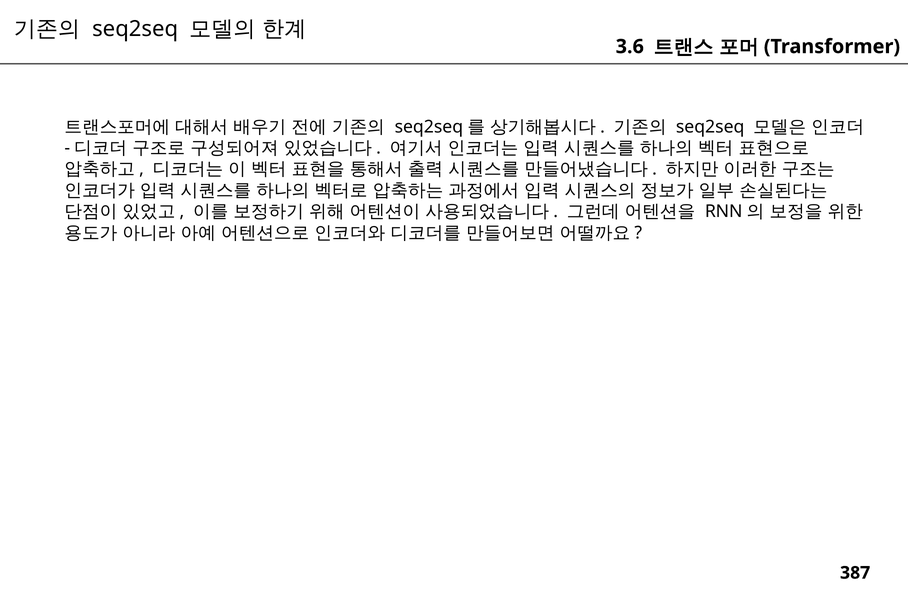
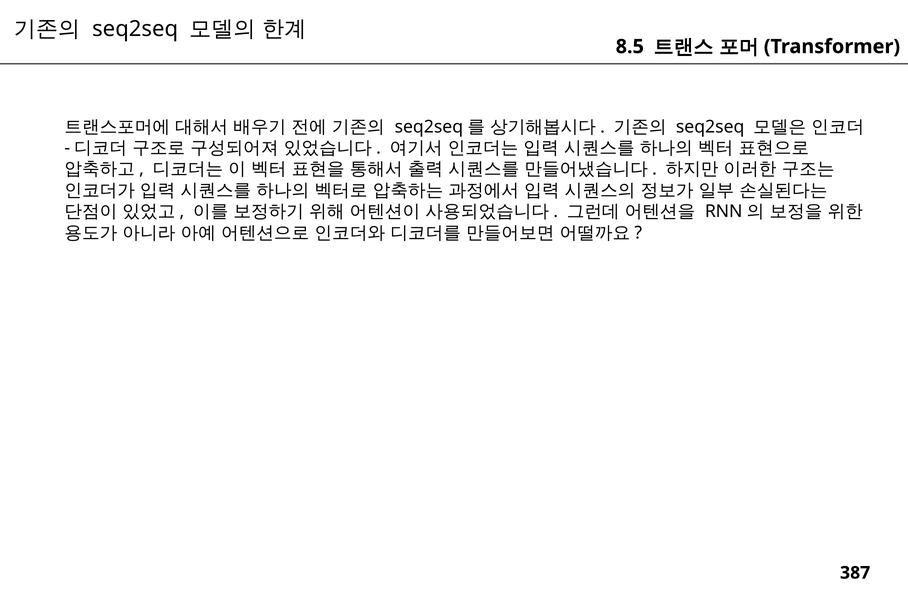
3.6: 3.6 -> 8.5
